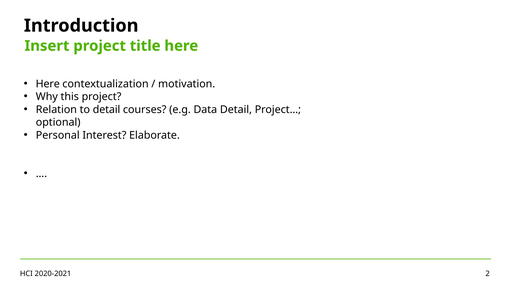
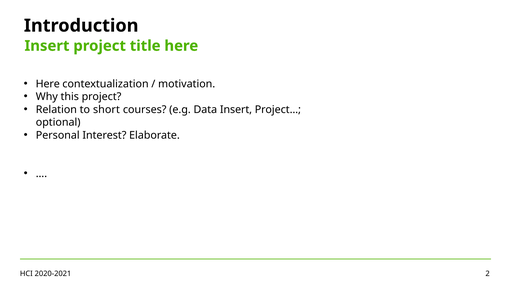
to detail: detail -> short
Data Detail: Detail -> Insert
